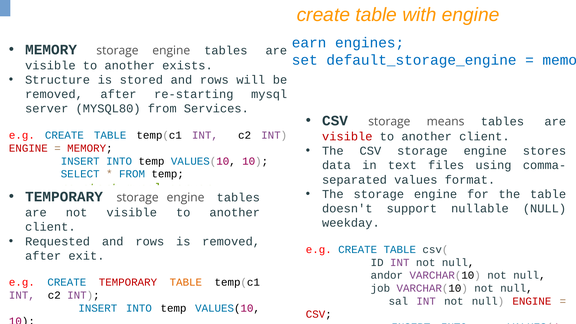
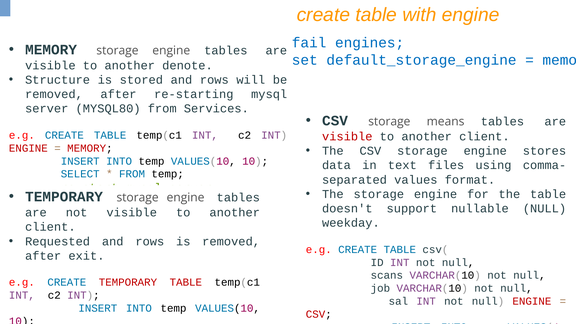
earn: earn -> fail
exists: exists -> denote
andor: andor -> scans
TABLE at (186, 282) colour: orange -> red
